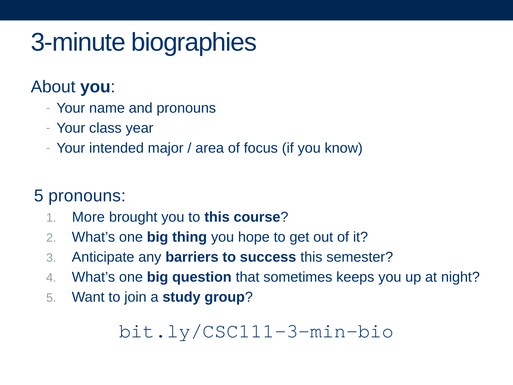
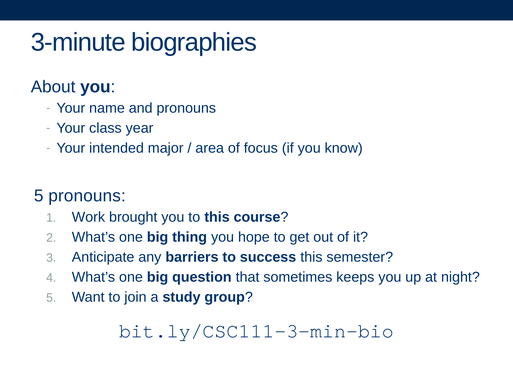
More: More -> Work
